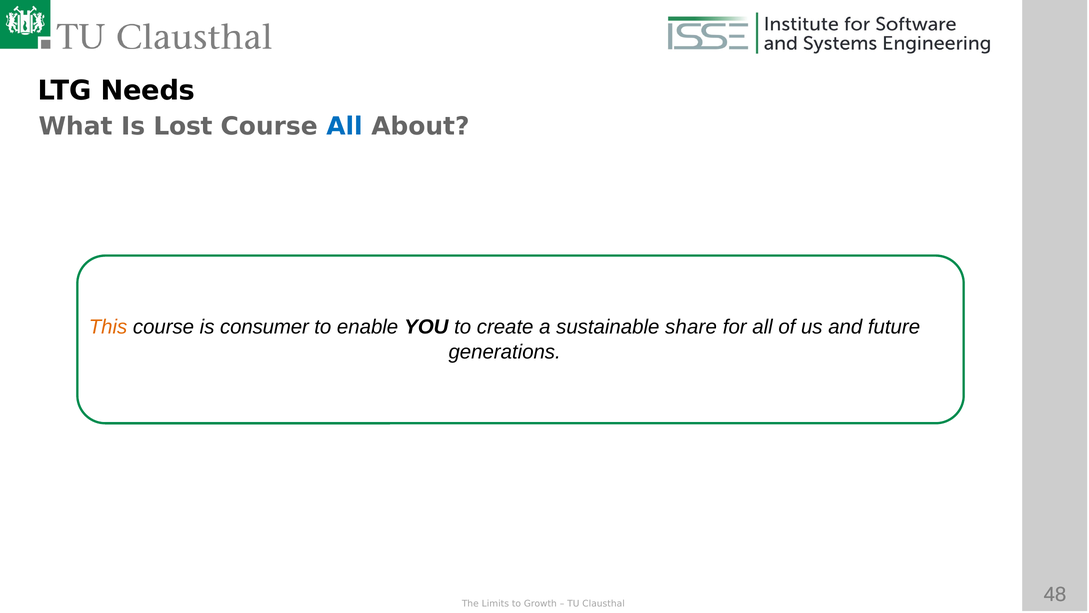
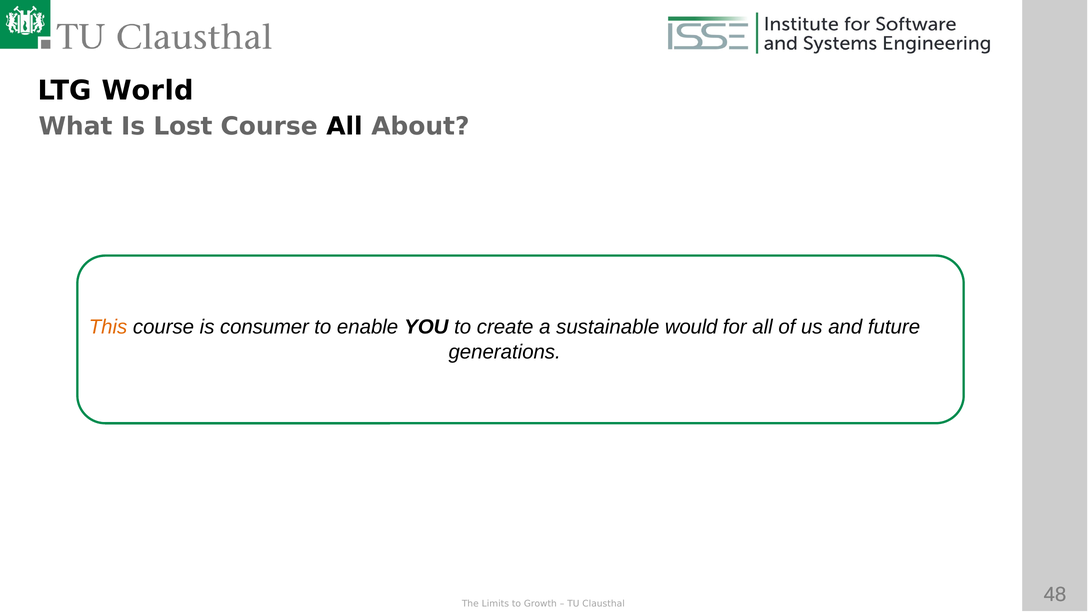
Needs: Needs -> World
All at (344, 126) colour: blue -> black
share: share -> would
